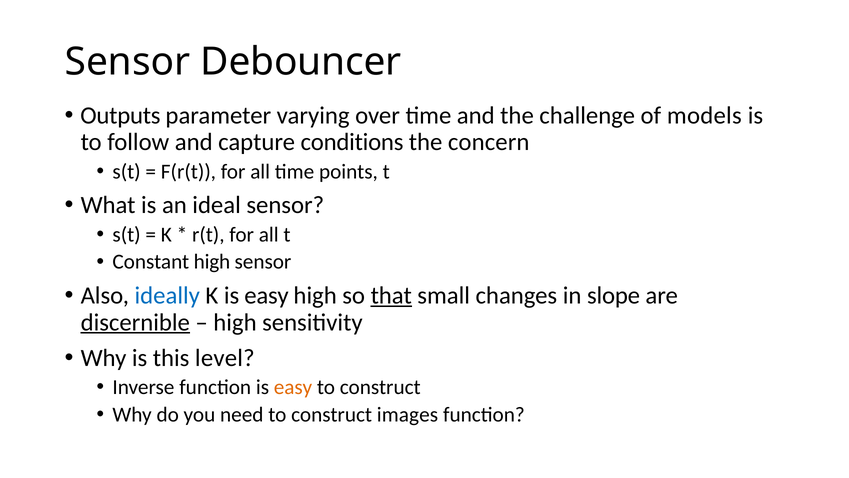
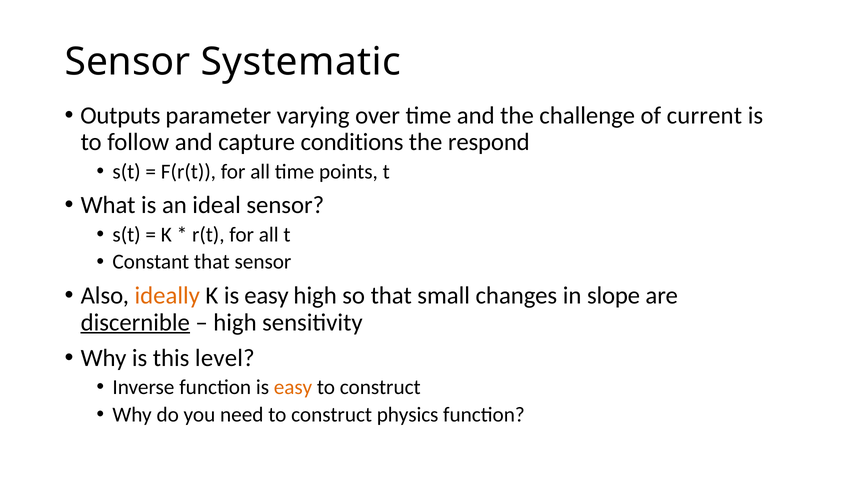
Debouncer: Debouncer -> Systematic
models: models -> current
concern: concern -> respond
Constant high: high -> that
ideally colour: blue -> orange
that at (391, 295) underline: present -> none
images: images -> physics
